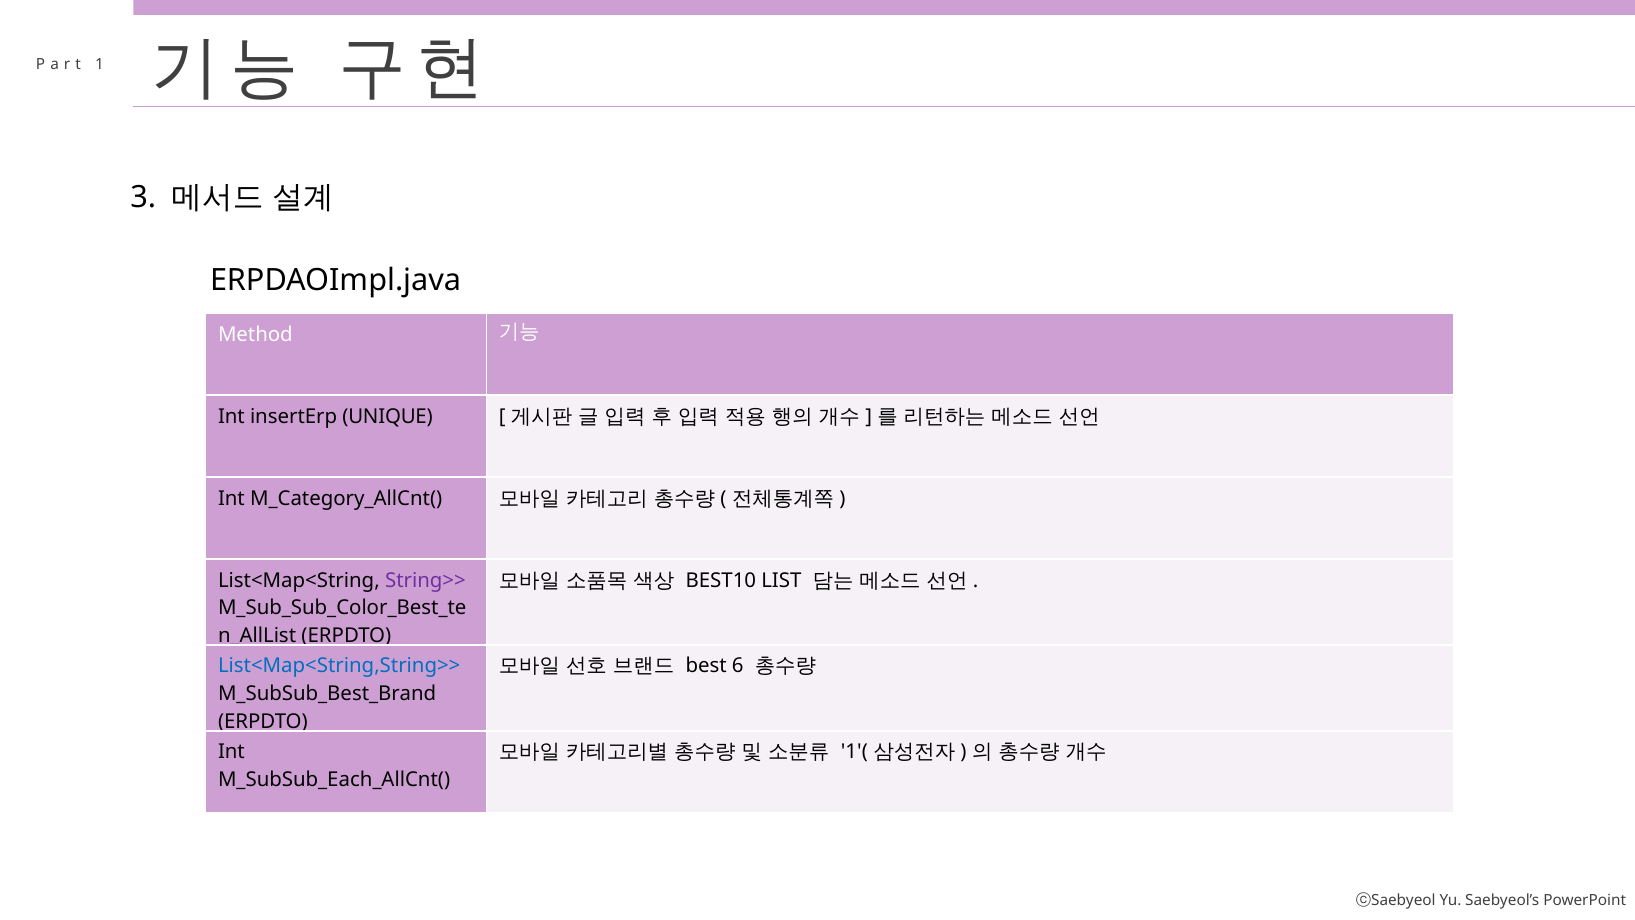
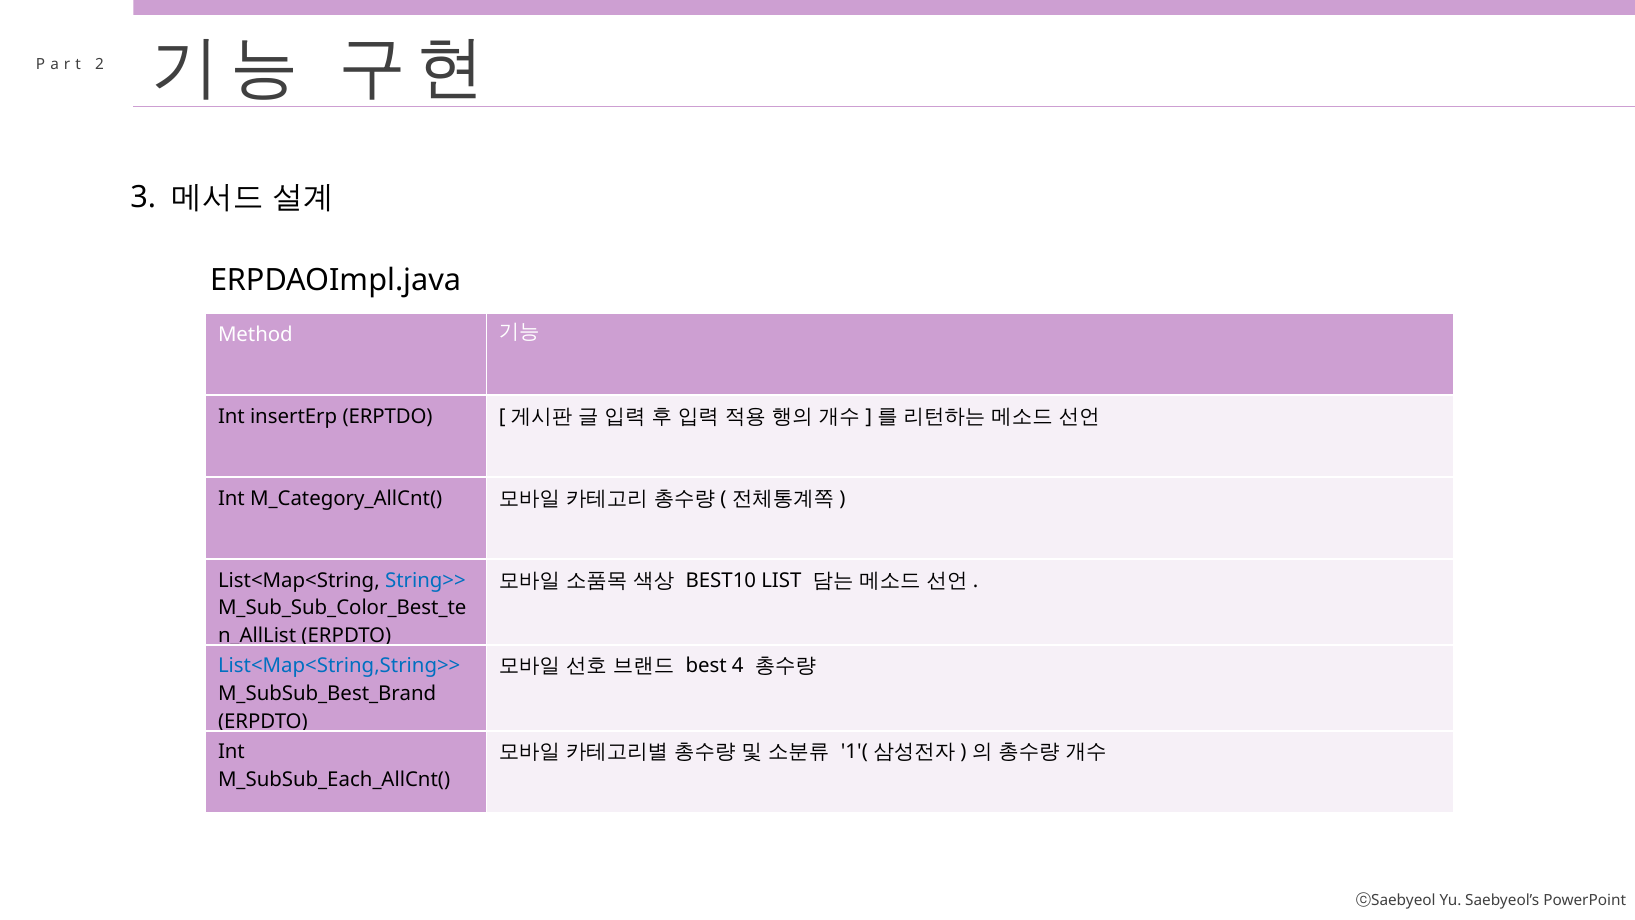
1: 1 -> 2
UNIQUE: UNIQUE -> ERPTDO
String>> colour: purple -> blue
6: 6 -> 4
